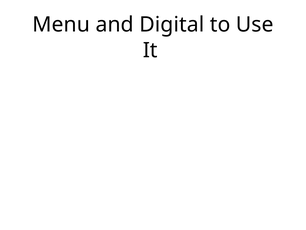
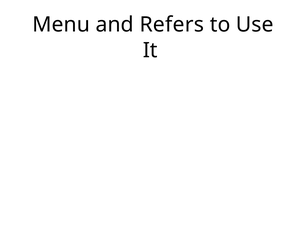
Digital: Digital -> Refers
